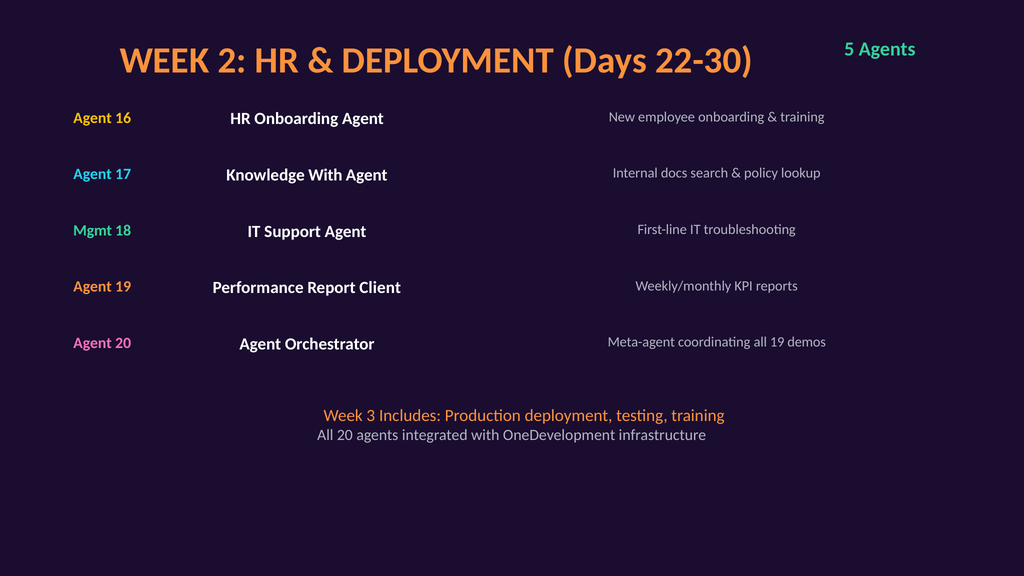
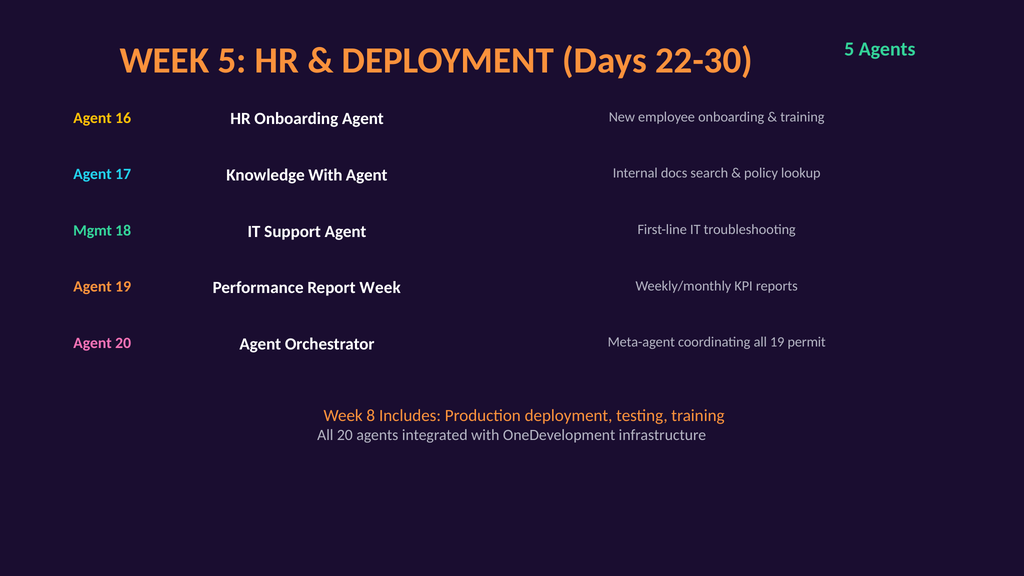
2: 2 -> 5
Client: Client -> Week
demos: demos -> permit
3: 3 -> 8
